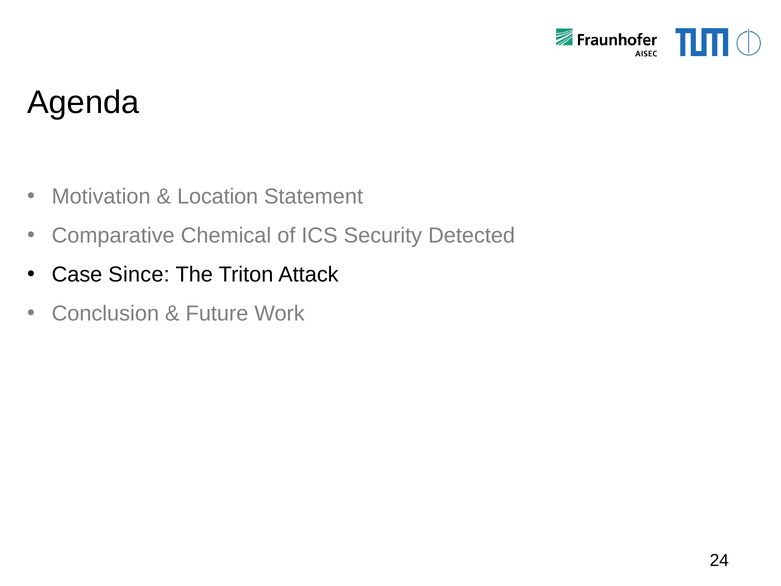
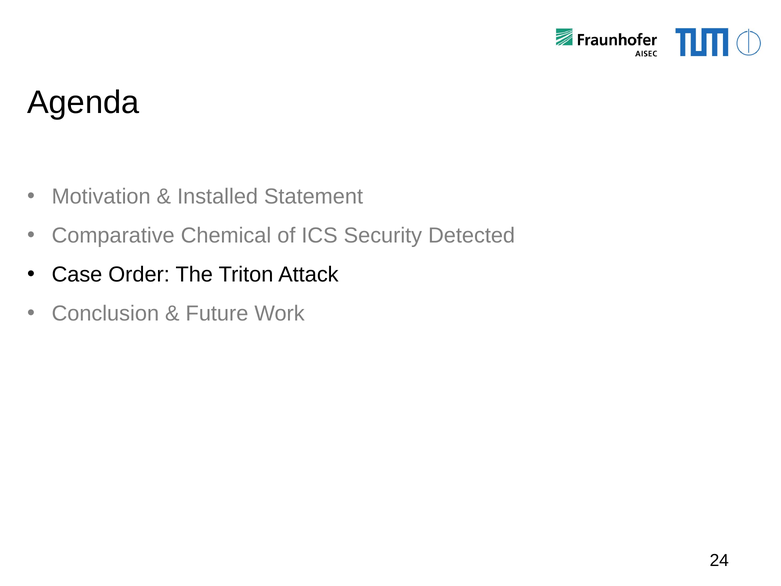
Location: Location -> Installed
Since: Since -> Order
